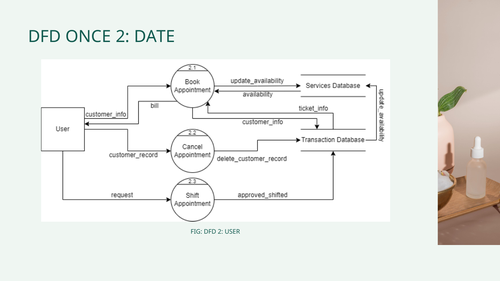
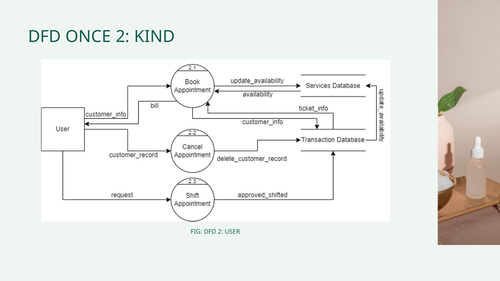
DATE: DATE -> KIND
